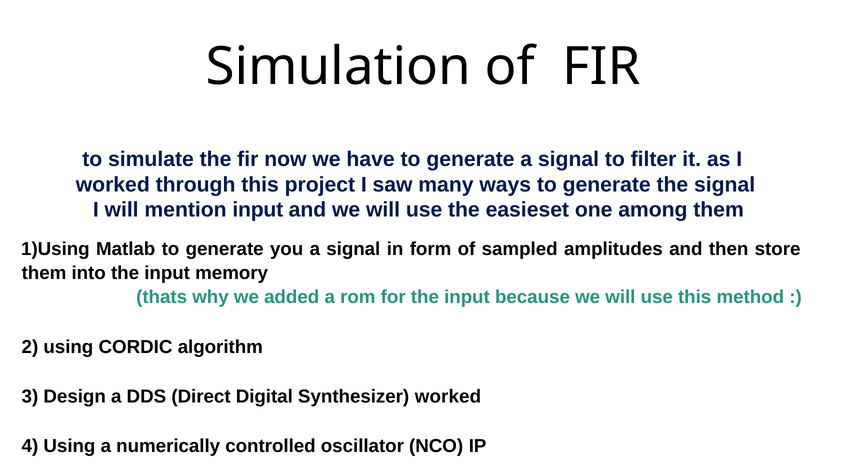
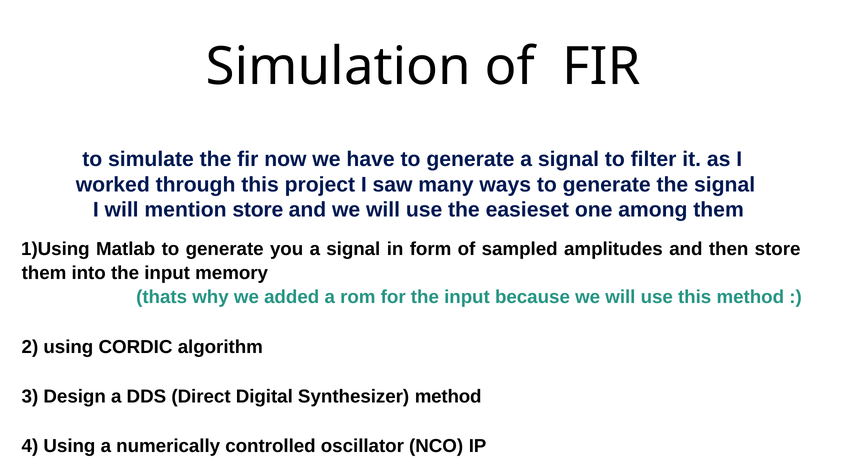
mention input: input -> store
Synthesizer worked: worked -> method
